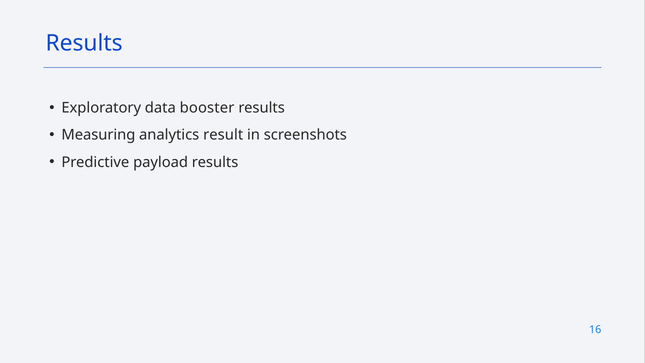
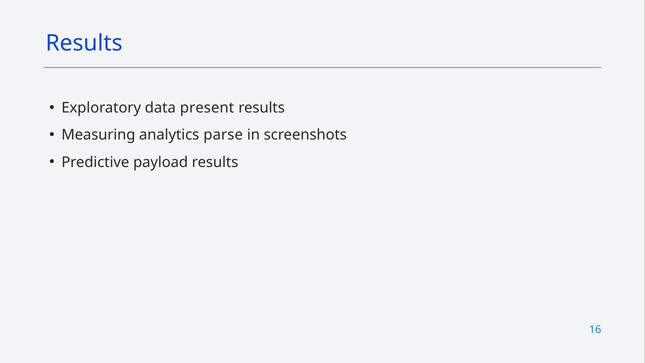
booster: booster -> present
result: result -> parse
